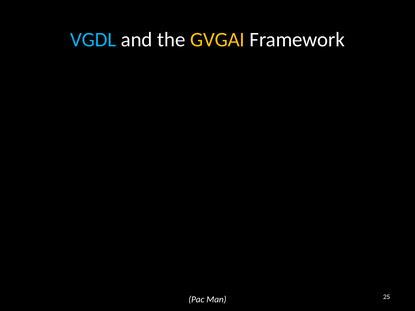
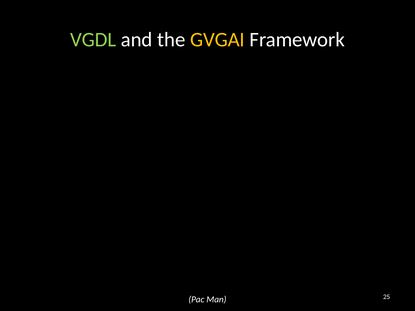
VGDL colour: light blue -> light green
